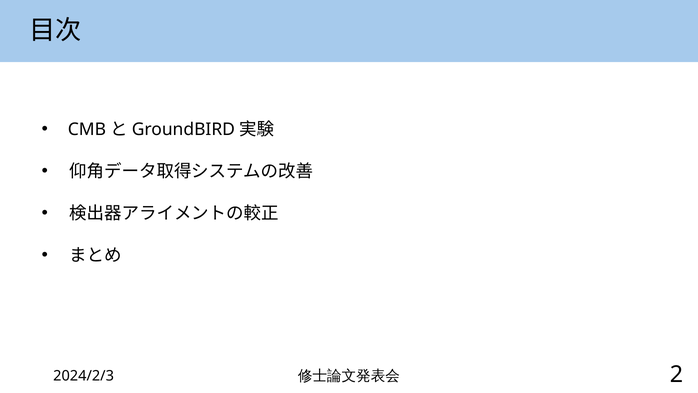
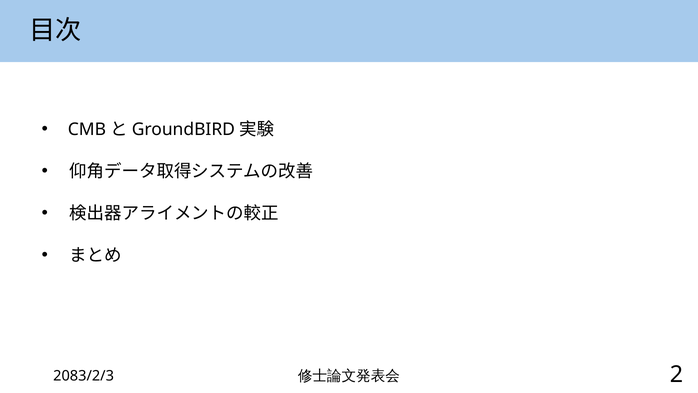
2024/2/3: 2024/2/3 -> 2083/2/3
